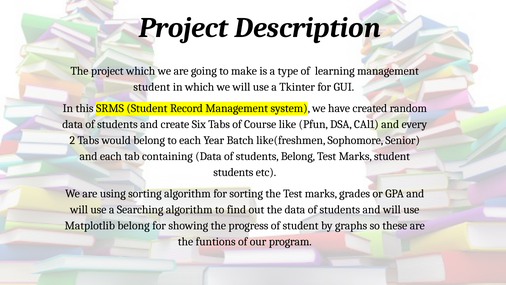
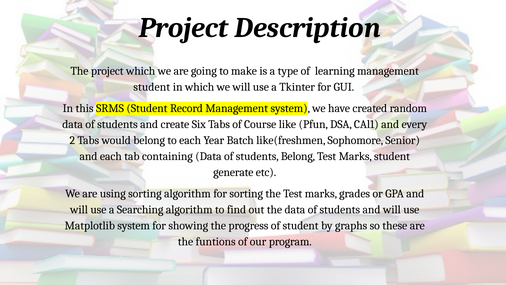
students at (233, 172): students -> generate
Matplotlib belong: belong -> system
